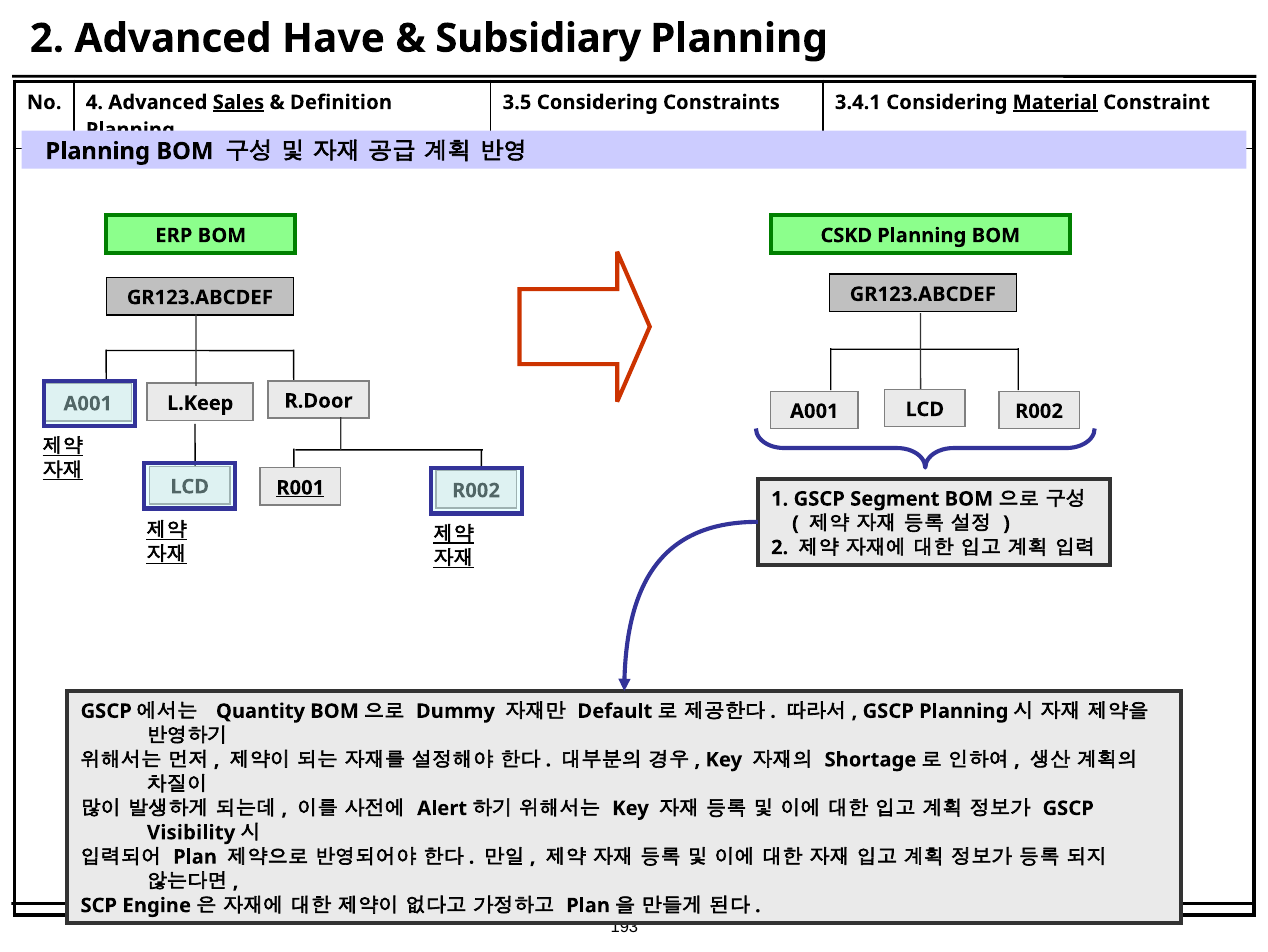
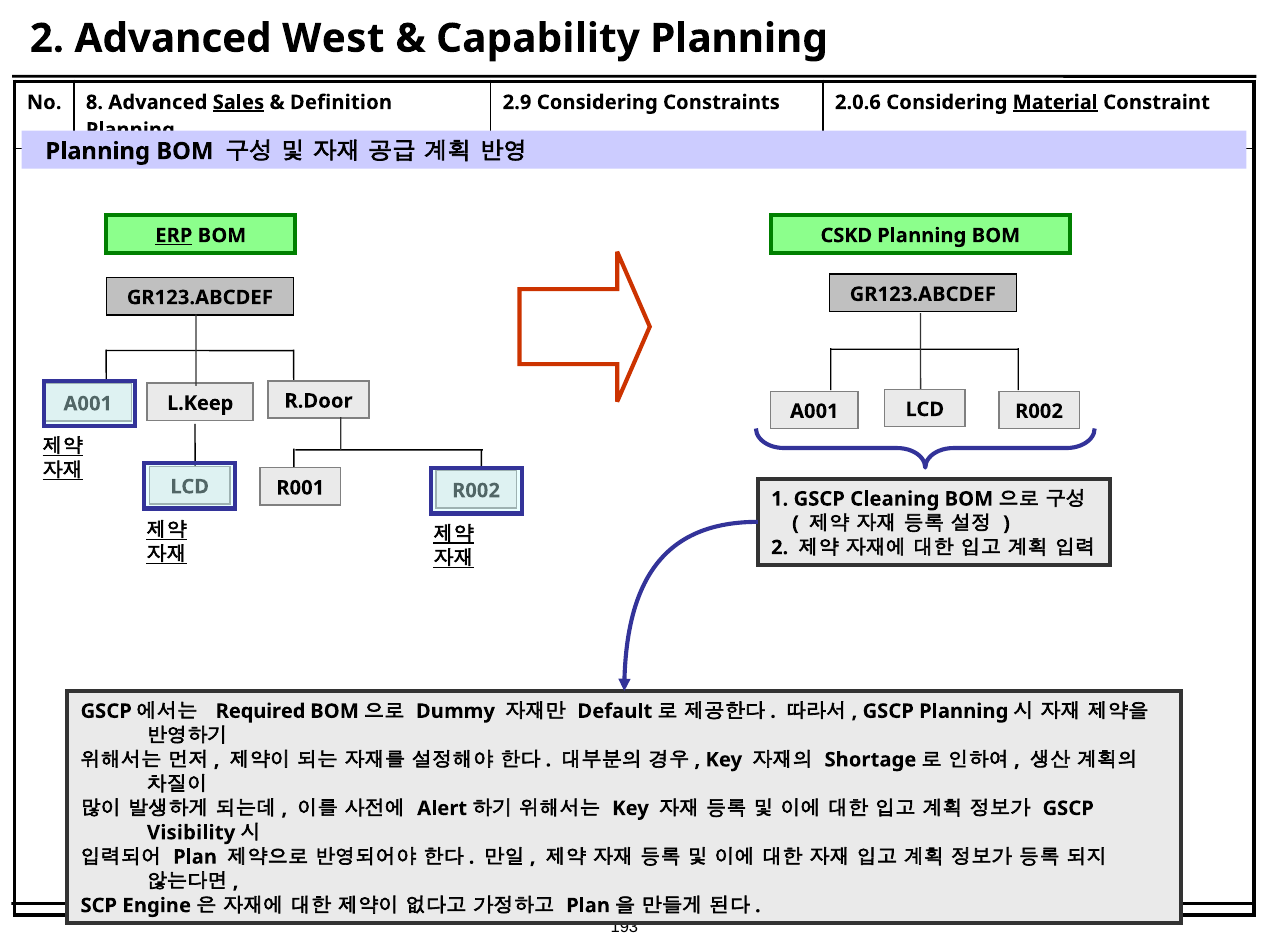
Have: Have -> West
Subsidiary: Subsidiary -> Capability
4: 4 -> 8
3.5: 3.5 -> 2.9
3.4.1: 3.4.1 -> 2.0.6
ERP underline: none -> present
R001 underline: present -> none
Segment: Segment -> Cleaning
Quantity: Quantity -> Required
